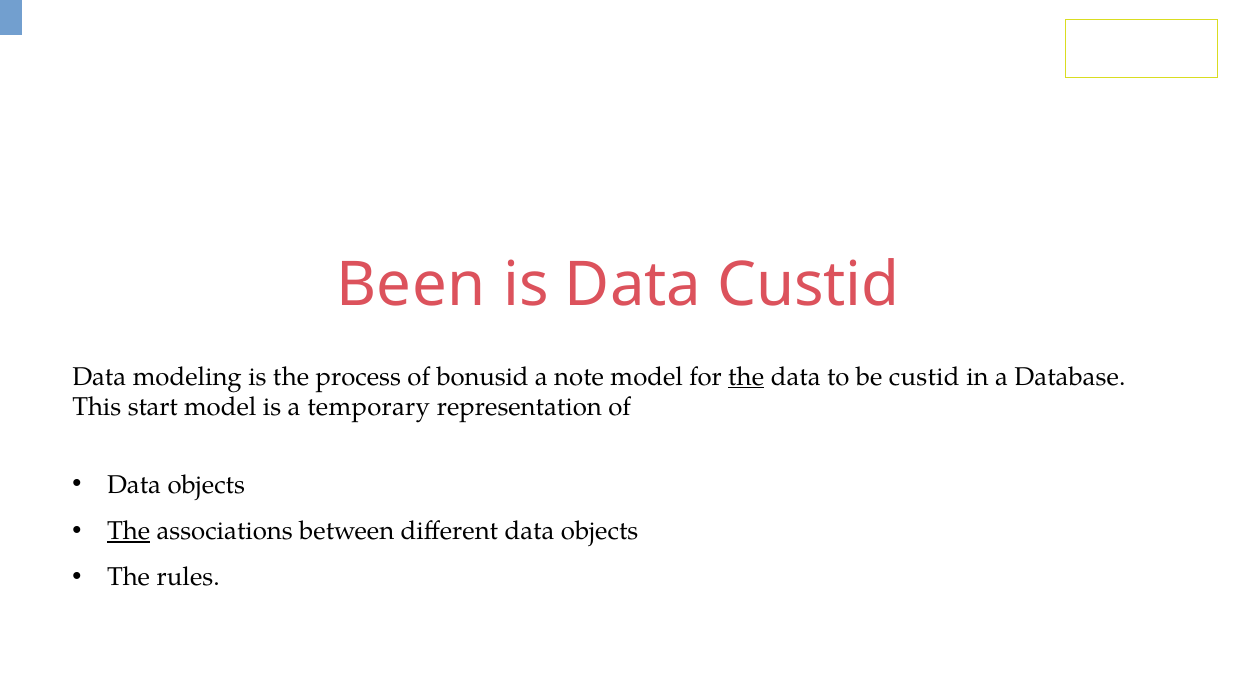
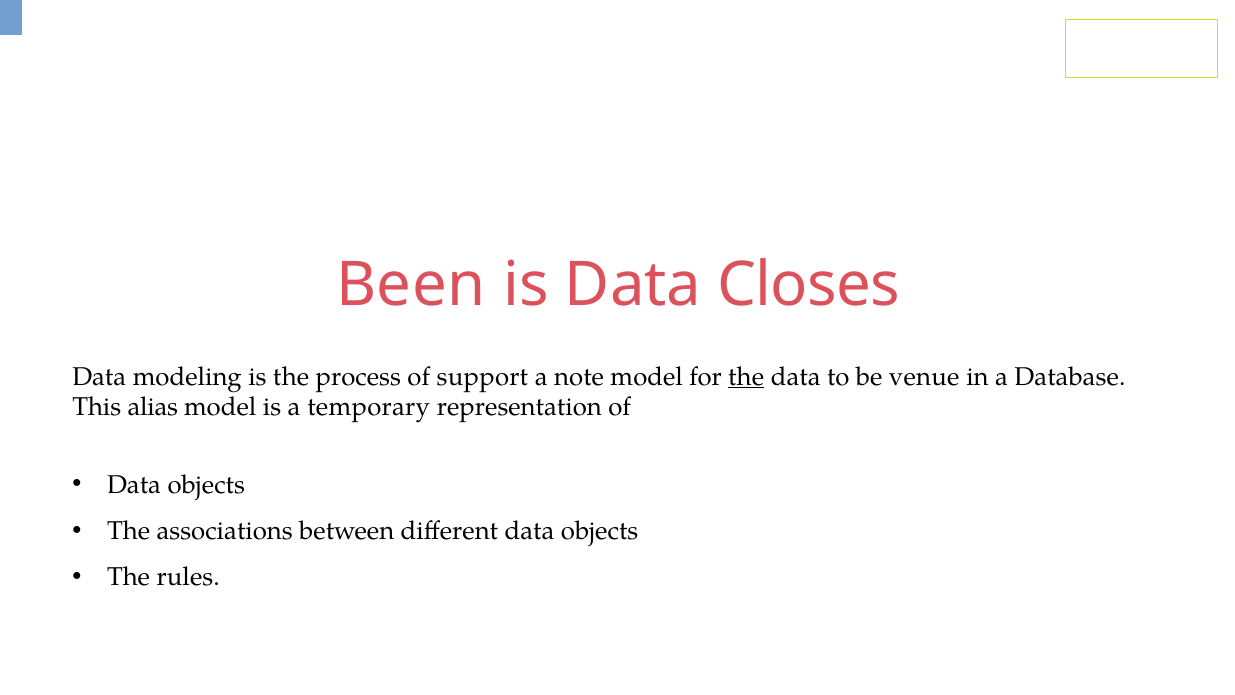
Data Custid: Custid -> Closes
bonusid: bonusid -> support
be custid: custid -> venue
start: start -> alias
The at (129, 531) underline: present -> none
